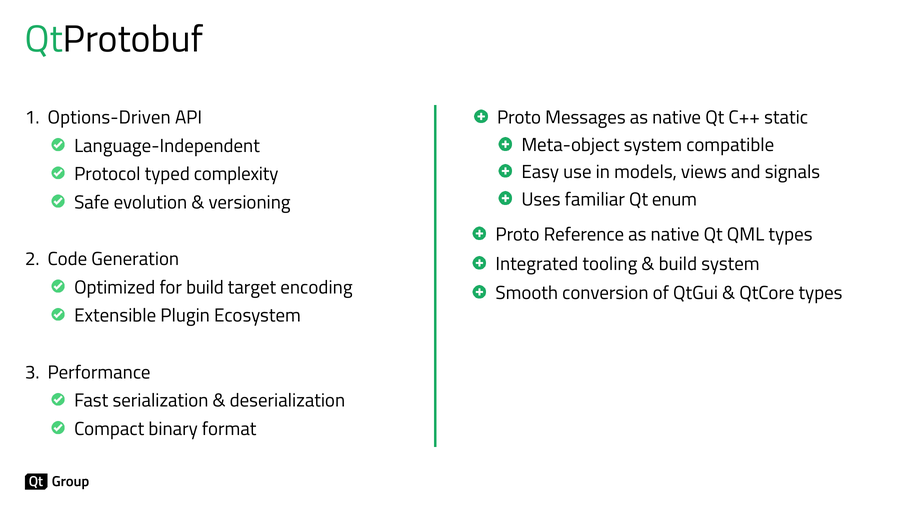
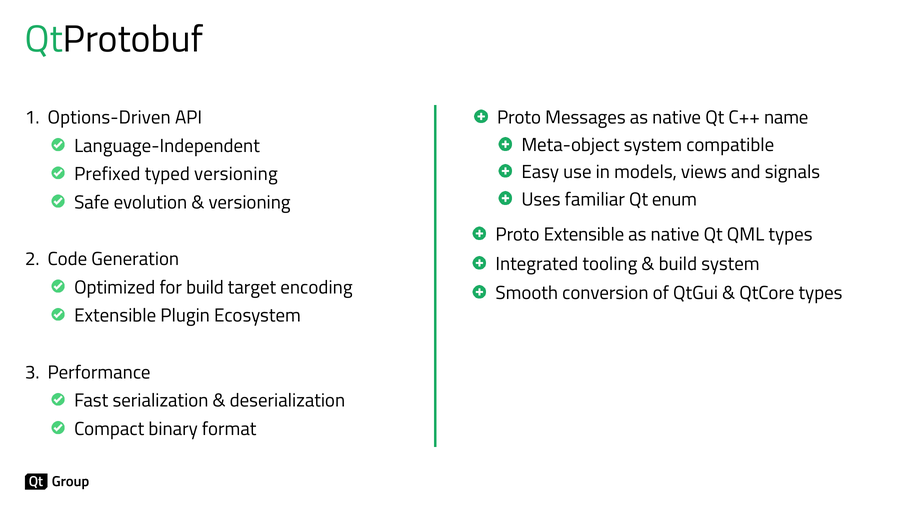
static: static -> name
Protocol: Protocol -> Prefixed
typed complexity: complexity -> versioning
Proto Reference: Reference -> Extensible
